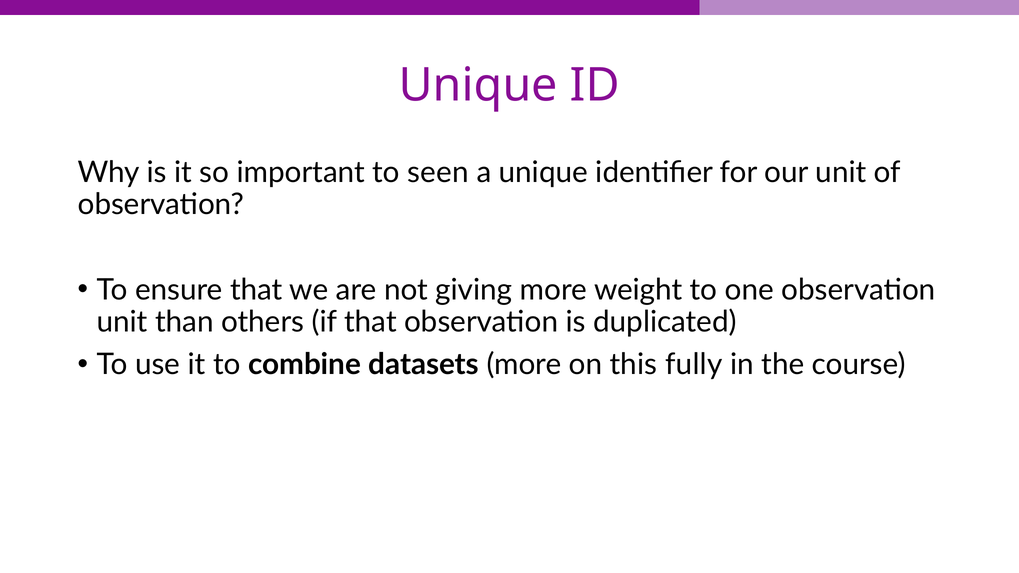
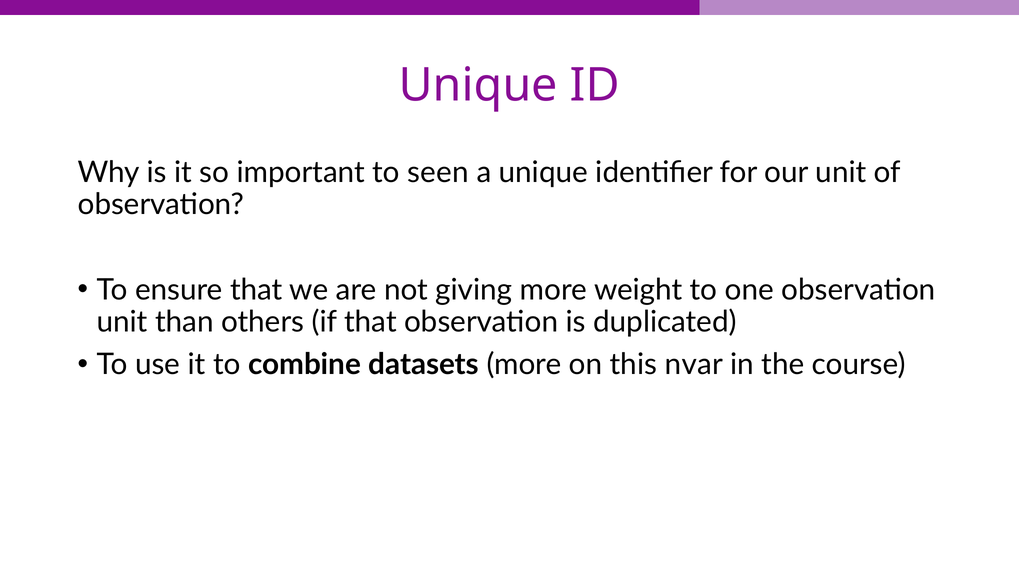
fully: fully -> nvar
